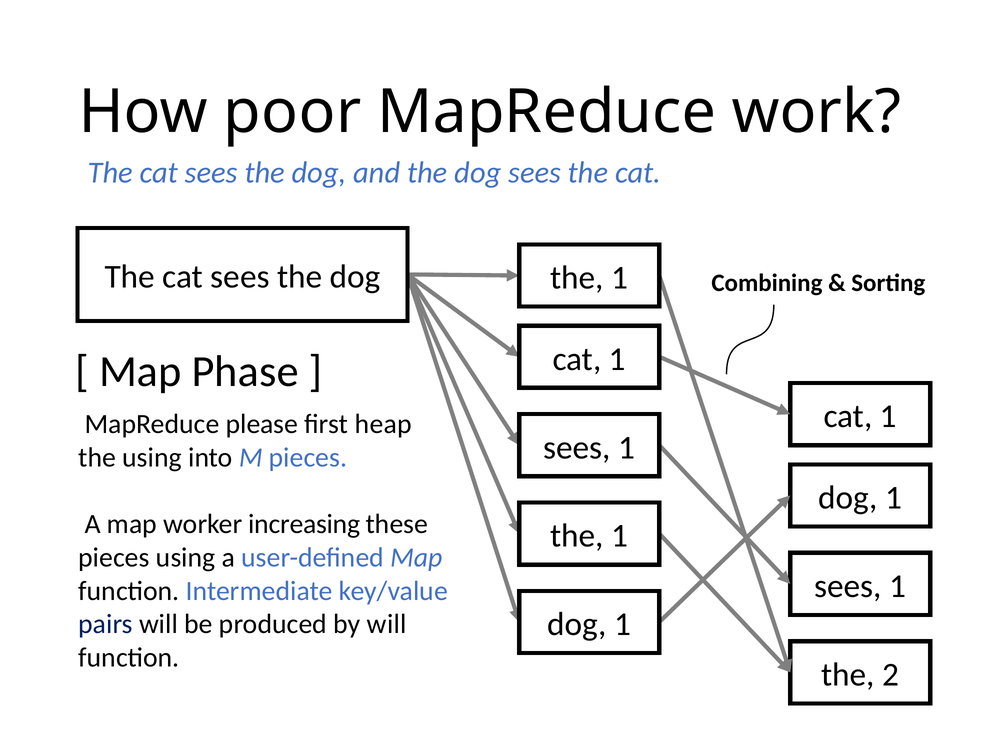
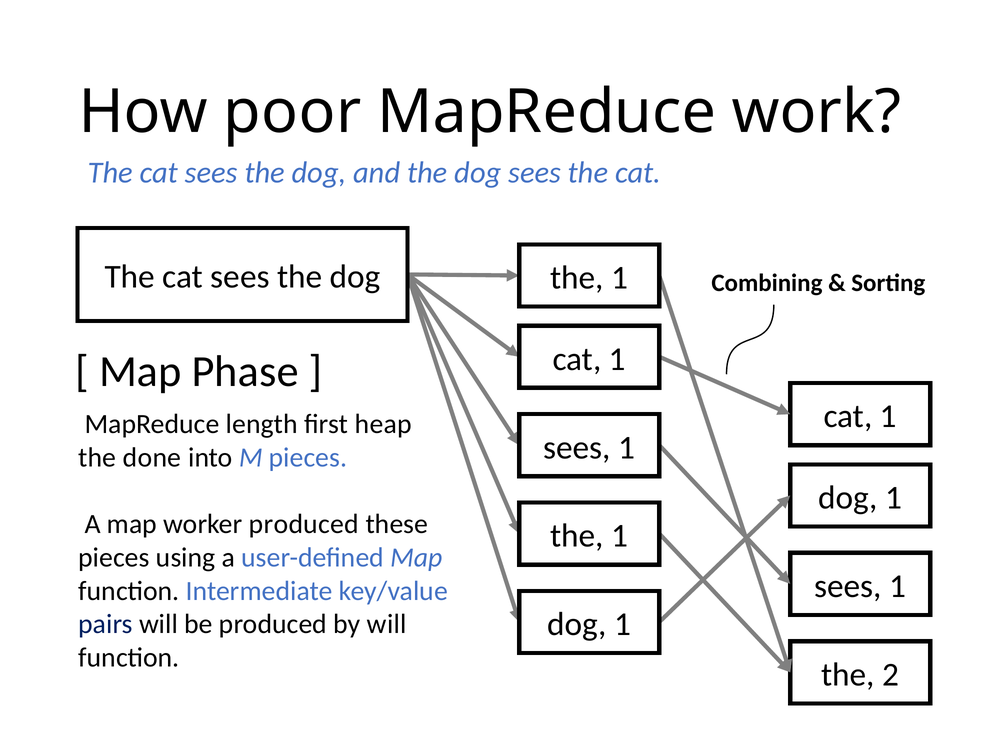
please: please -> length
the using: using -> done
worker increasing: increasing -> produced
